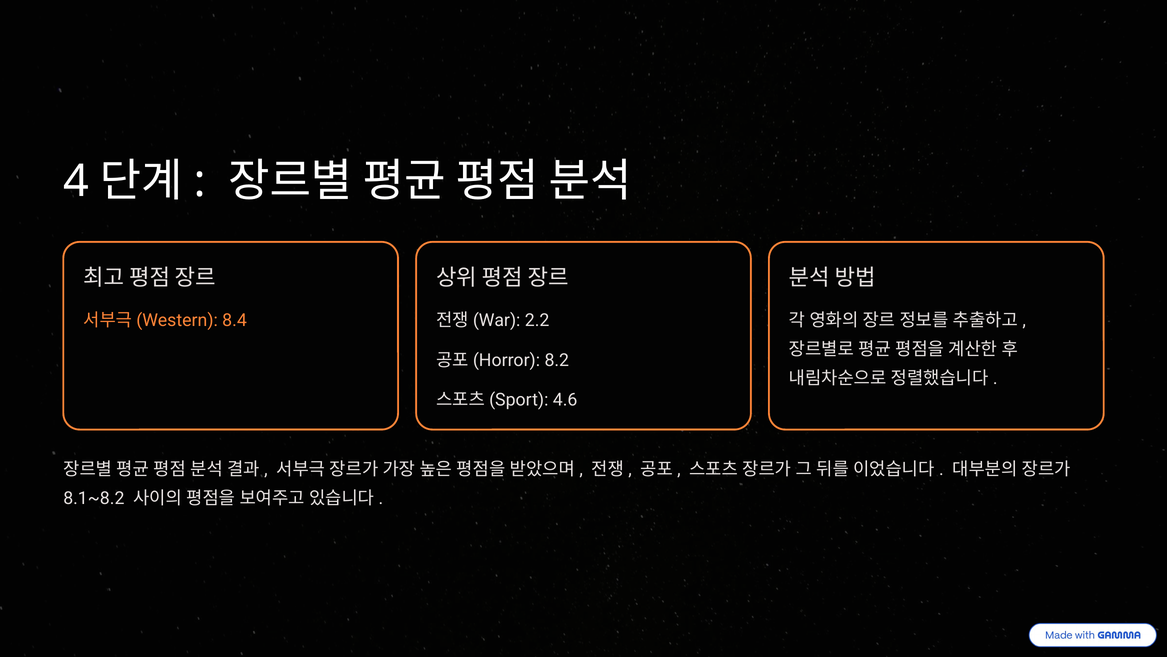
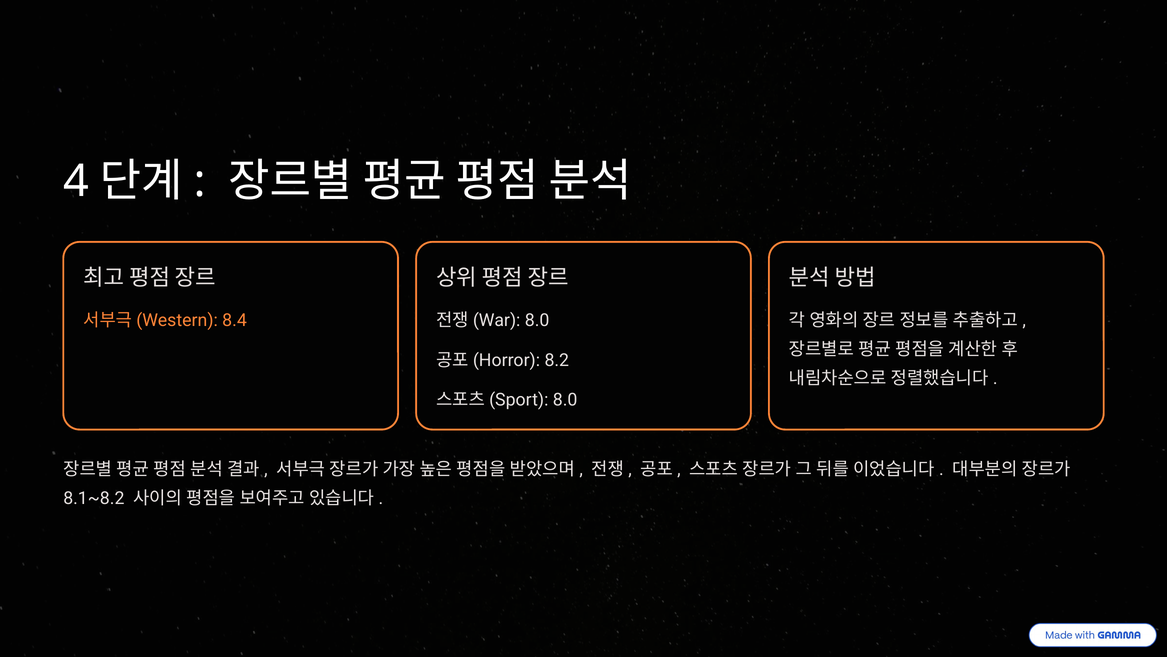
2.2 at (537, 320): 2.2 -> 8.0
4.6 at (565, 400): 4.6 -> 8.0
